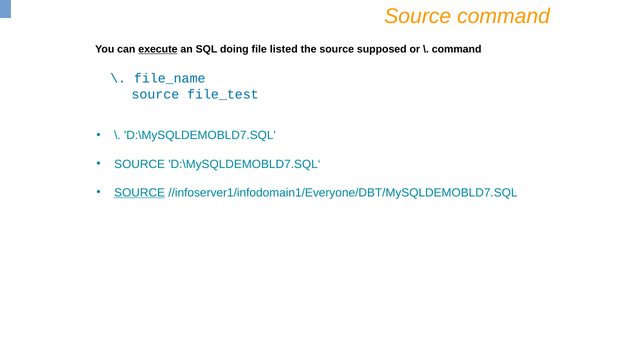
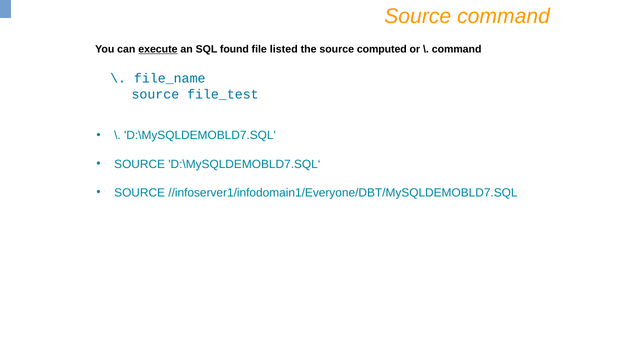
doing: doing -> found
supposed: supposed -> computed
SOURCE at (140, 192) underline: present -> none
